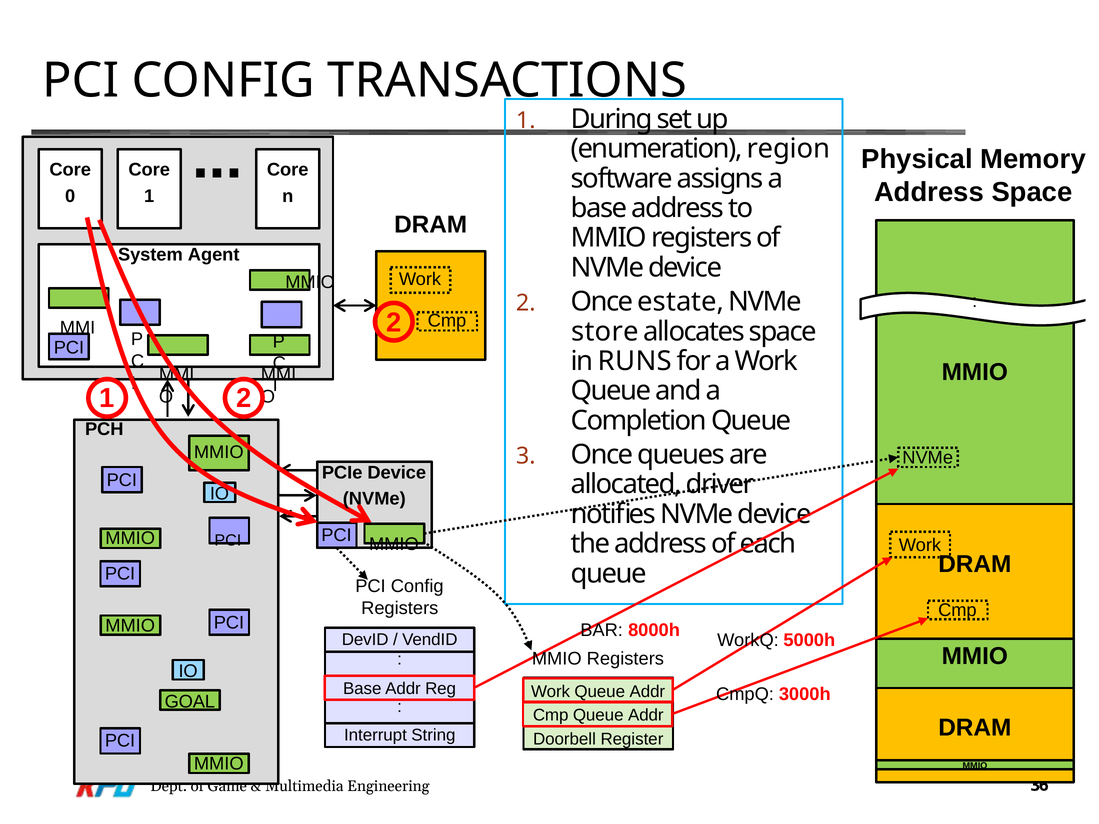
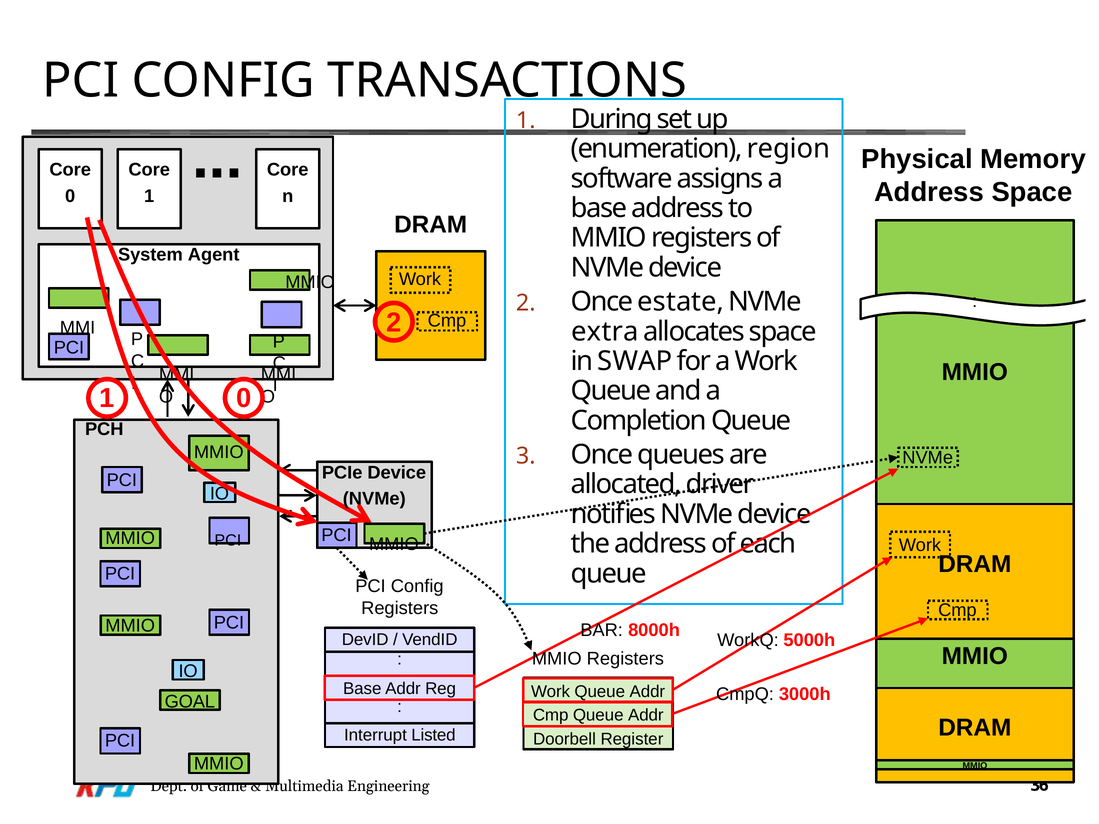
store: store -> extra
RUNS: RUNS -> SWAP
1 2: 2 -> 0
String: String -> Listed
